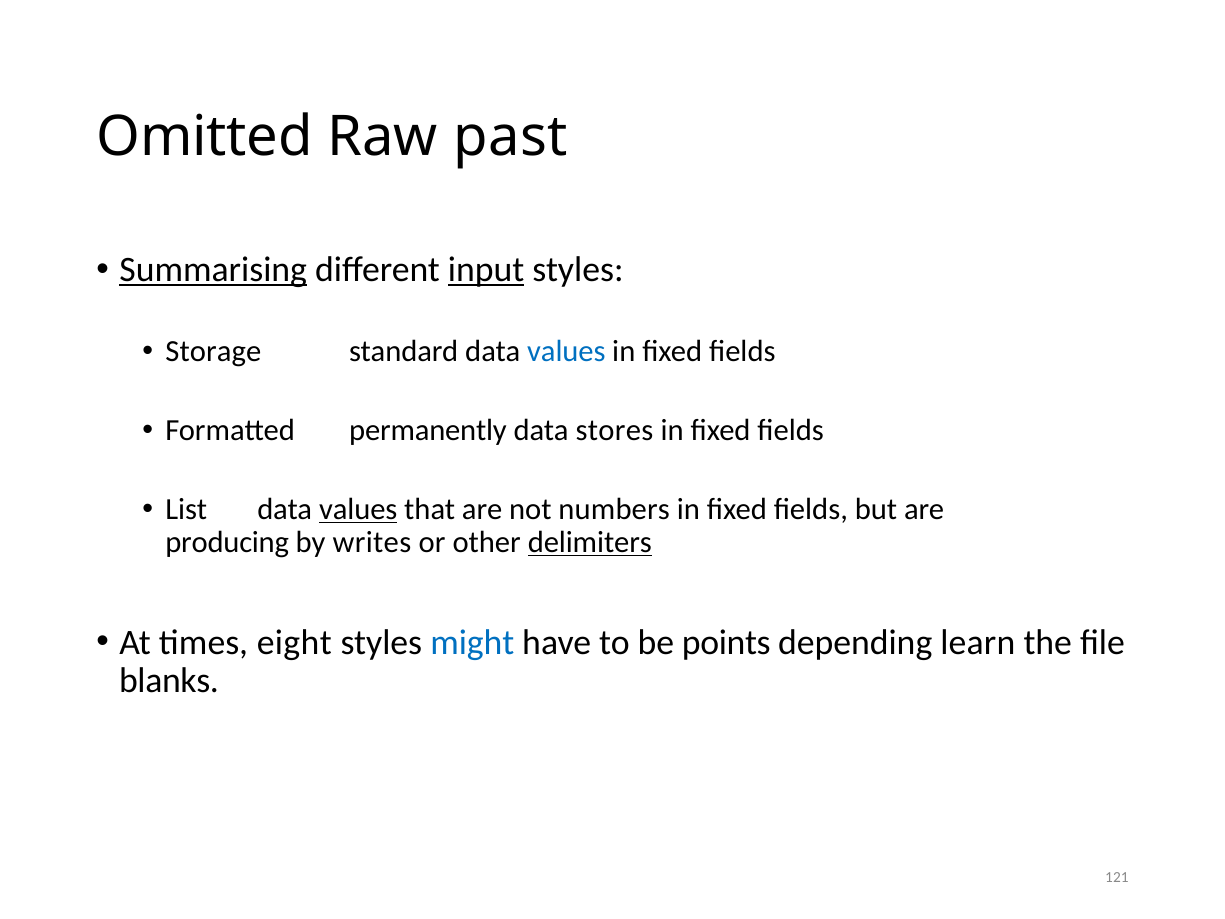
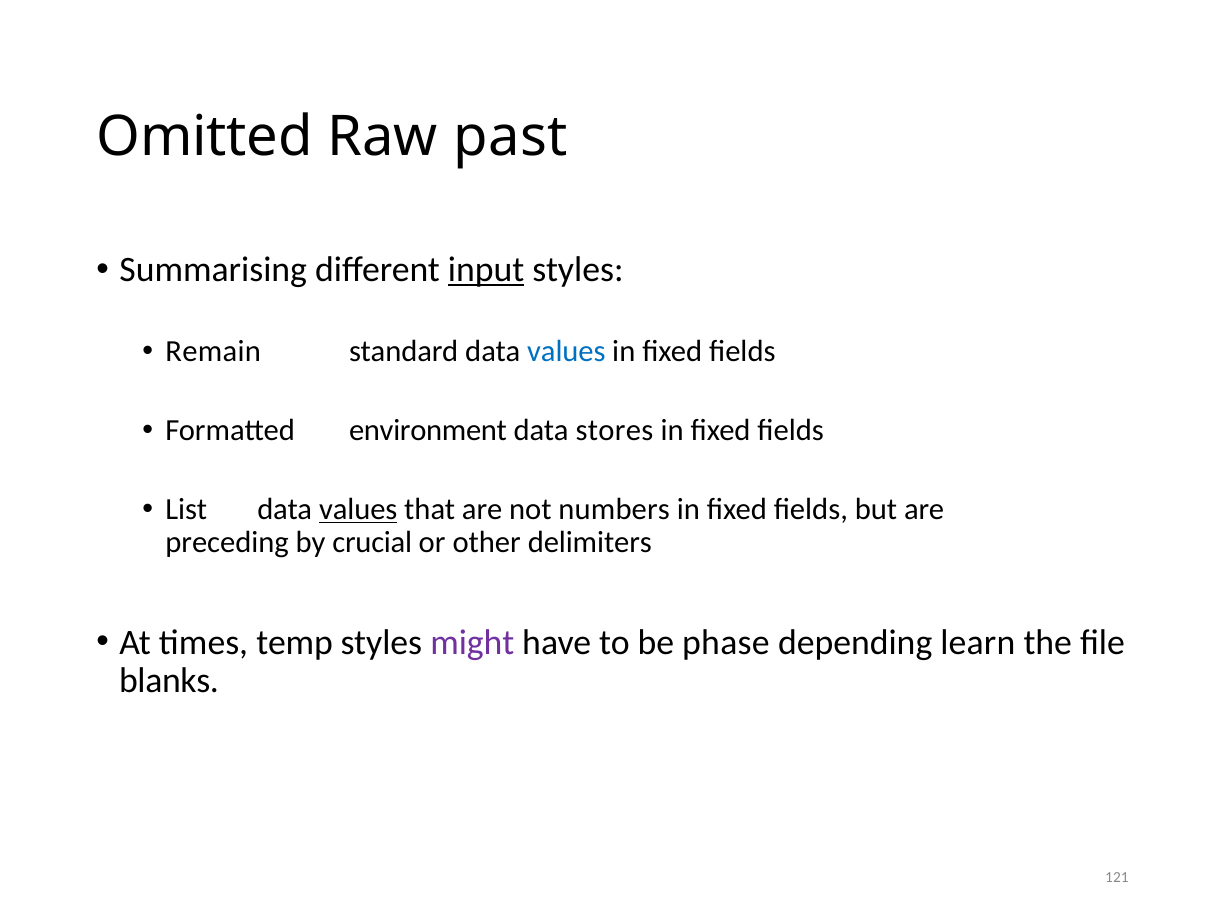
Summarising underline: present -> none
Storage: Storage -> Remain
permanently: permanently -> environment
producing: producing -> preceding
writes: writes -> crucial
delimiters underline: present -> none
eight: eight -> temp
might colour: blue -> purple
points: points -> phase
